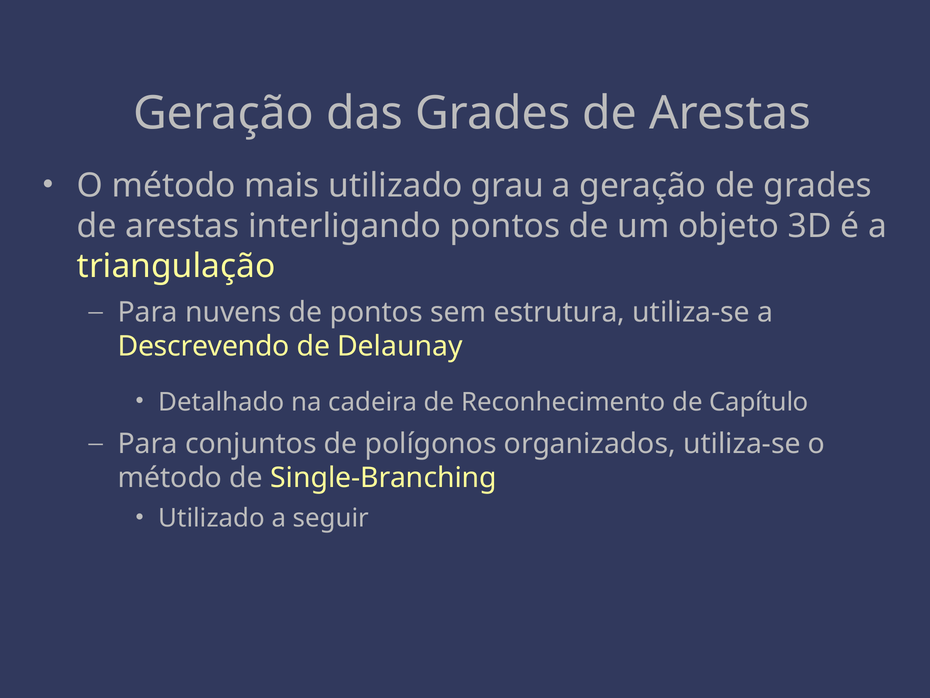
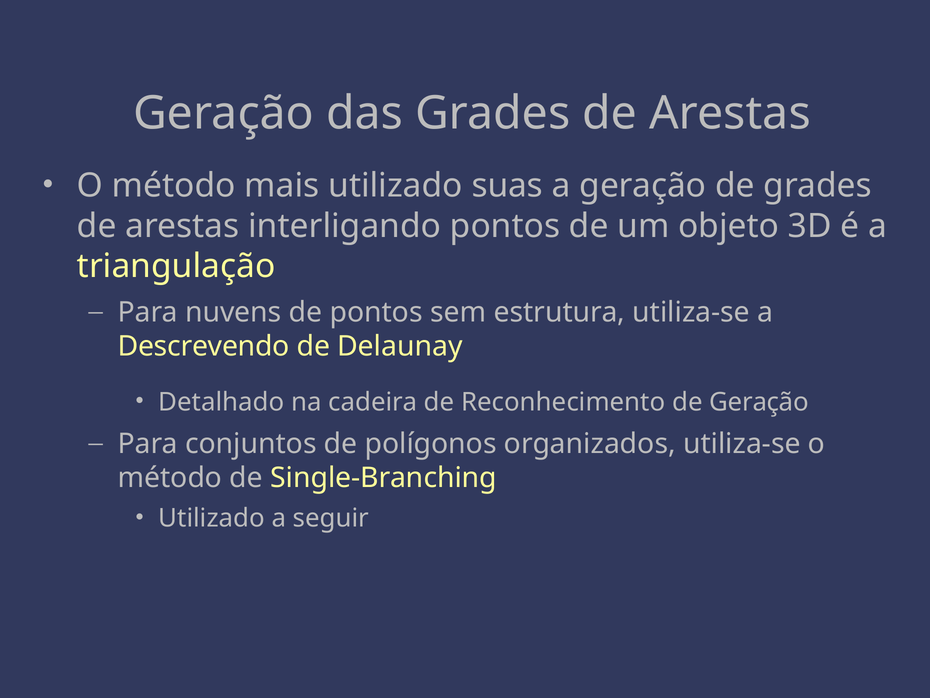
grau: grau -> suas
de Capítulo: Capítulo -> Geração
